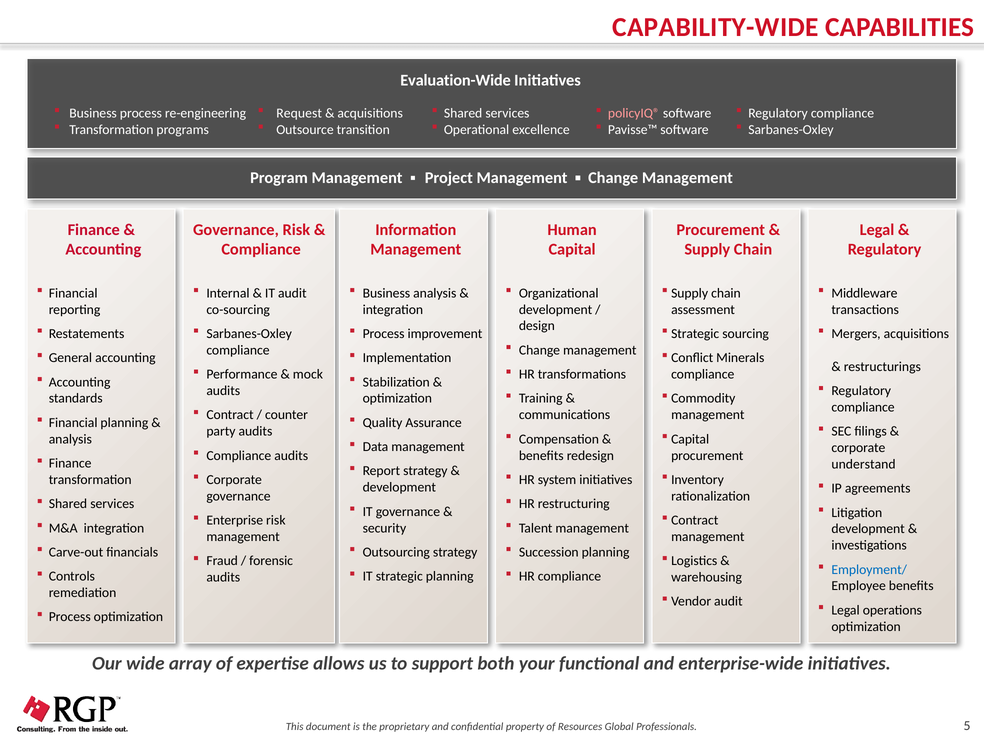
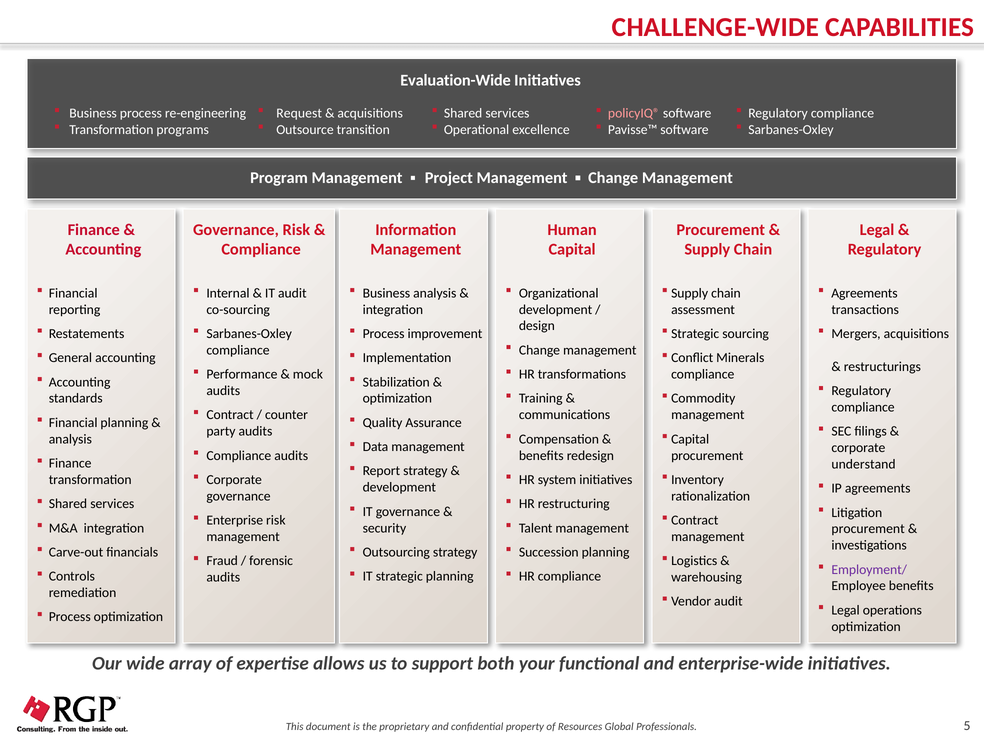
CAPABILITY-WIDE: CAPABILITY-WIDE -> CHALLENGE-WIDE
Middleware at (864, 293): Middleware -> Agreements
development at (868, 529): development -> procurement
Employment/ colour: blue -> purple
